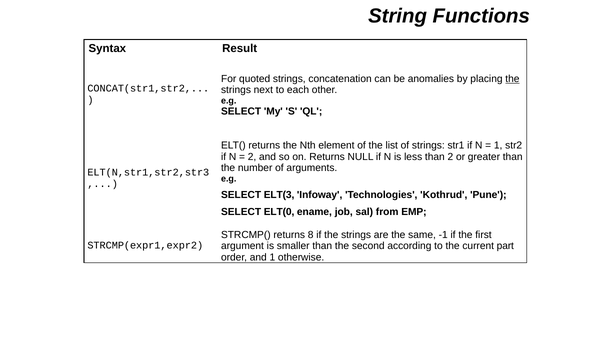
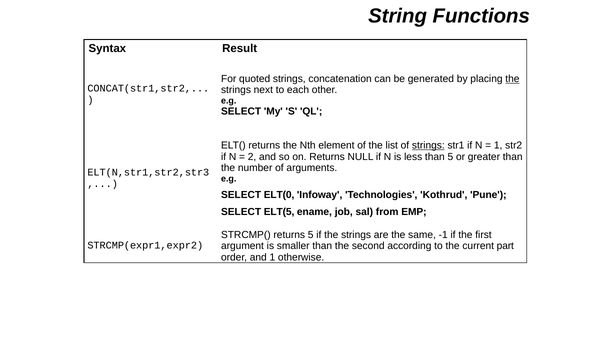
anomalies: anomalies -> generated
strings at (428, 145) underline: none -> present
than 2: 2 -> 5
ELT(3: ELT(3 -> ELT(0
ELT(0: ELT(0 -> ELT(5
returns 8: 8 -> 5
